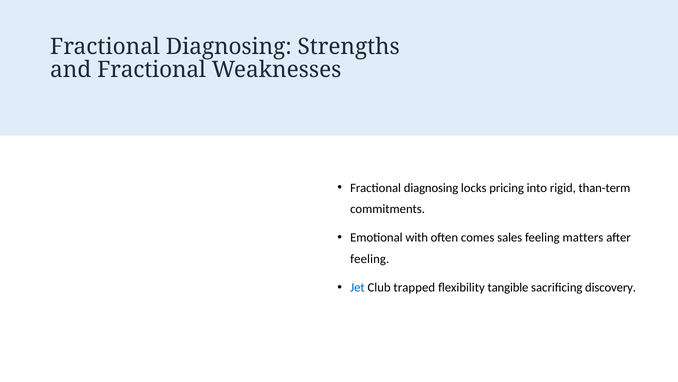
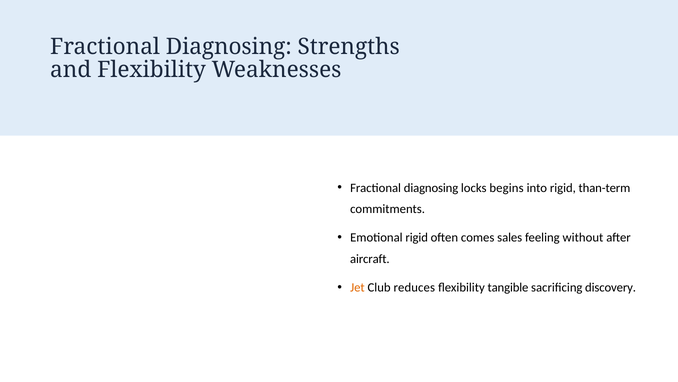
and Fractional: Fractional -> Flexibility
pricing: pricing -> begins
Emotional with: with -> rigid
matters: matters -> without
feeling at (370, 259): feeling -> aircraft
Jet colour: blue -> orange
trapped: trapped -> reduces
